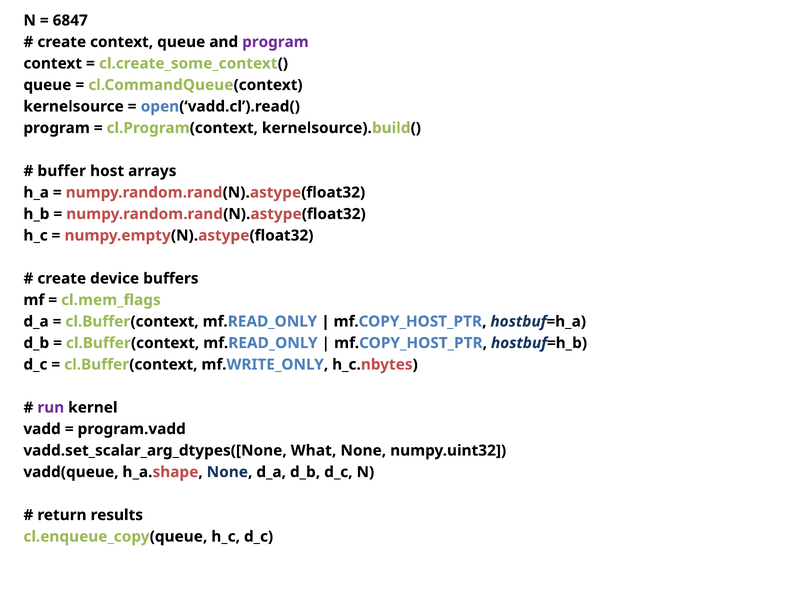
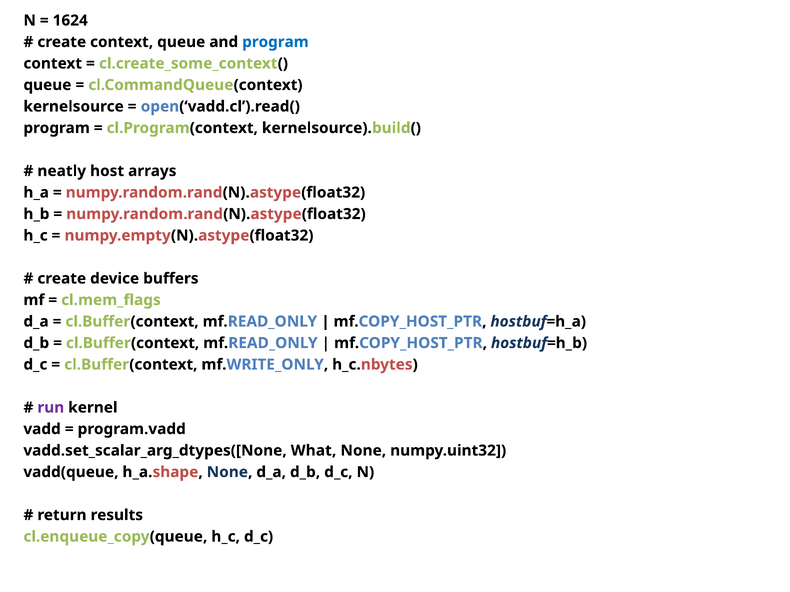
6847: 6847 -> 1624
program at (275, 42) colour: purple -> blue
buffer: buffer -> neatly
